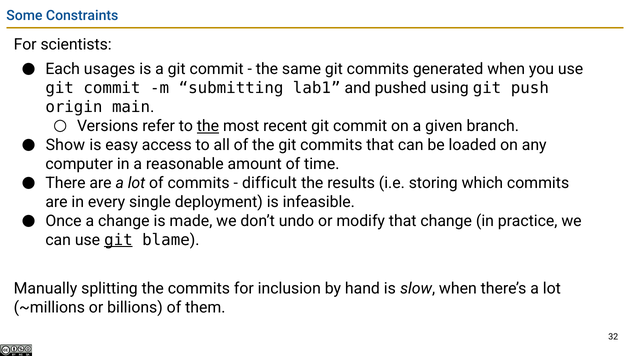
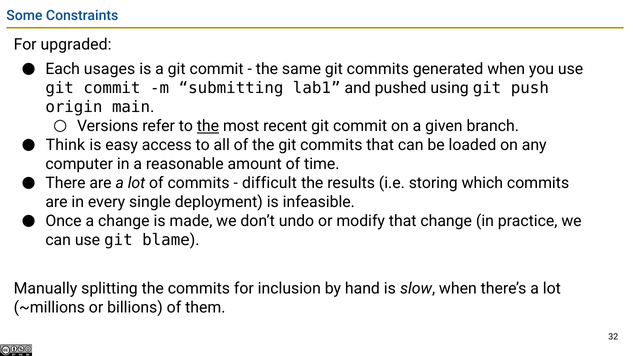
scientists: scientists -> upgraded
Show: Show -> Think
git at (118, 240) underline: present -> none
